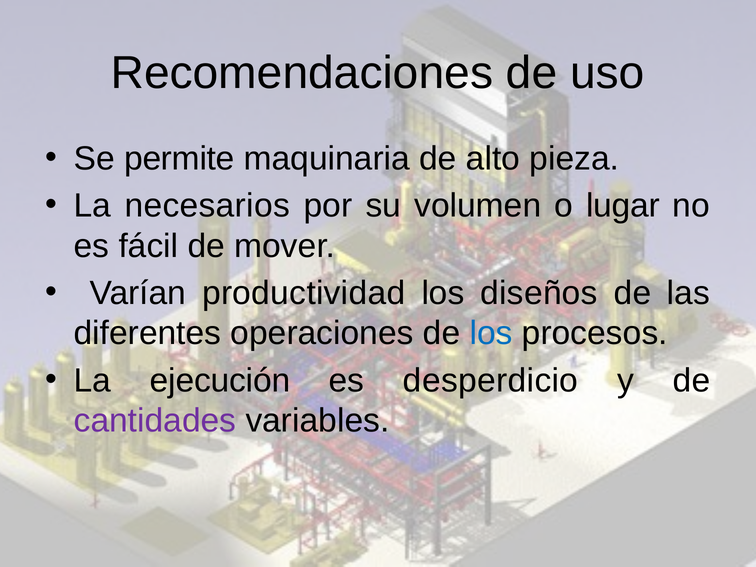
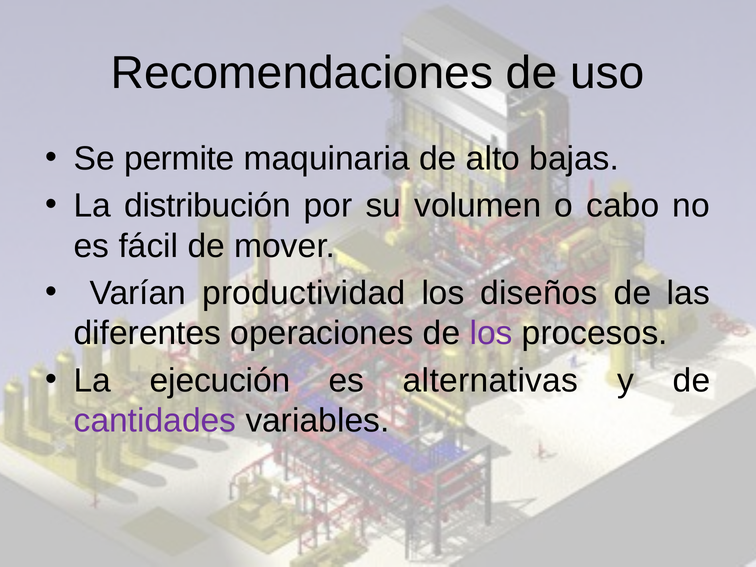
pieza: pieza -> bajas
necesarios: necesarios -> distribución
lugar: lugar -> cabo
los at (491, 333) colour: blue -> purple
desperdicio: desperdicio -> alternativas
